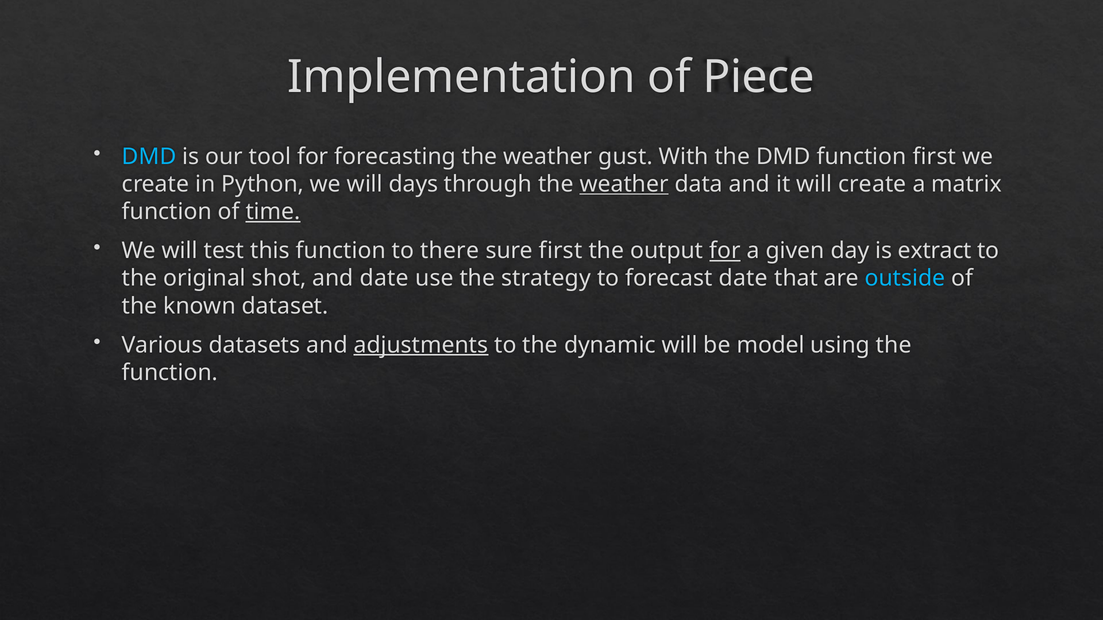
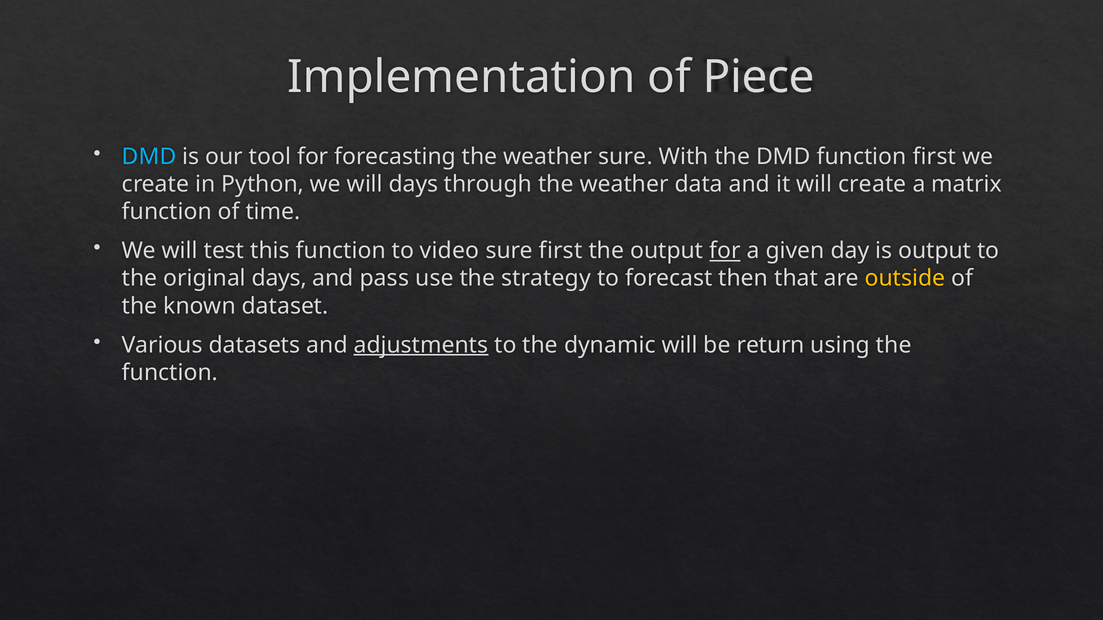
weather gust: gust -> sure
weather at (624, 184) underline: present -> none
time underline: present -> none
there: there -> video
is extract: extract -> output
original shot: shot -> days
and date: date -> pass
forecast date: date -> then
outside colour: light blue -> yellow
model: model -> return
